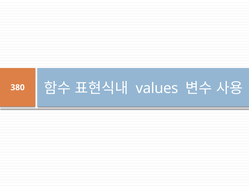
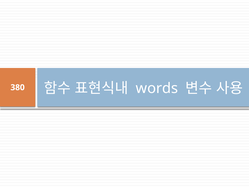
values: values -> words
